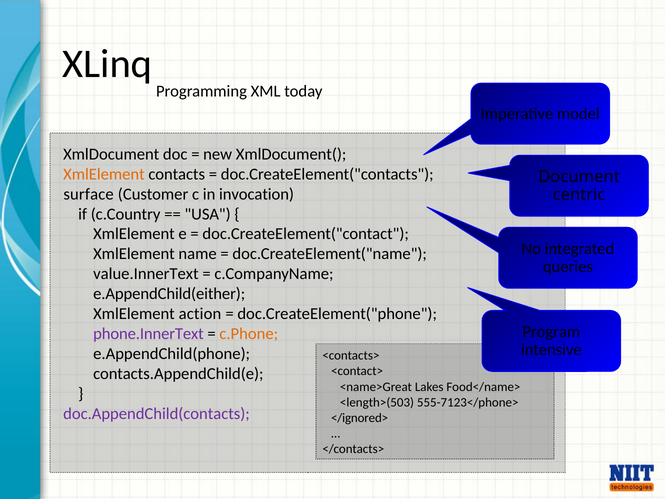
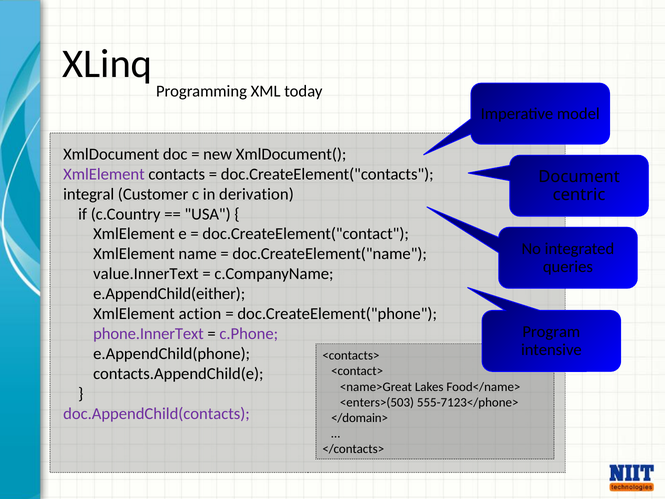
XmlElement at (104, 174) colour: orange -> purple
surface: surface -> integral
invocation: invocation -> derivation
c.Phone colour: orange -> purple
<length>(503: <length>(503 -> <enters>(503
</ignored>: </ignored> -> </domain>
